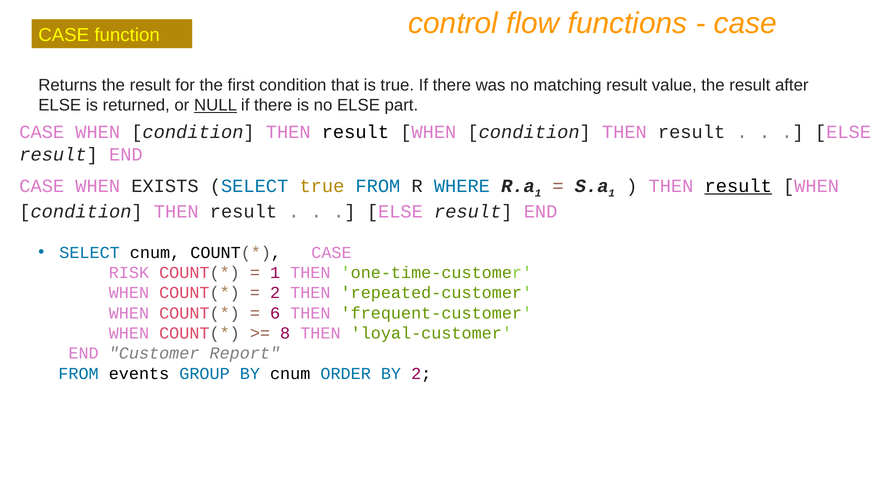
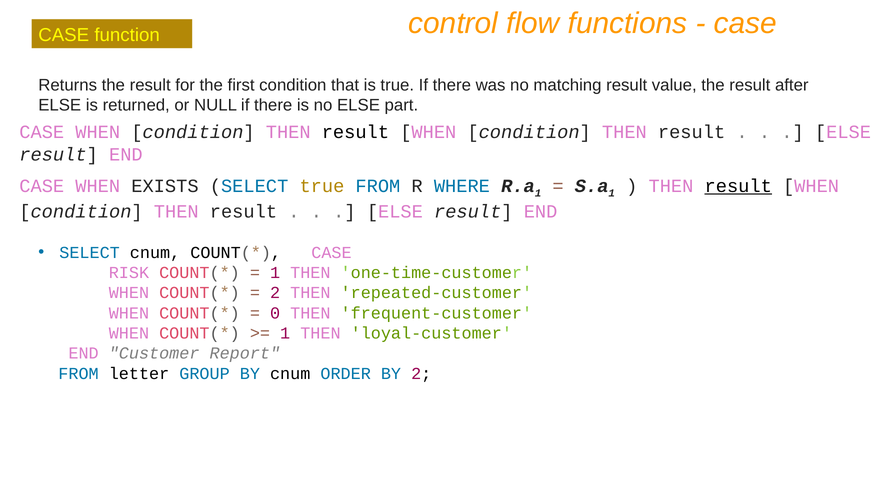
NULL underline: present -> none
6: 6 -> 0
8 at (285, 333): 8 -> 1
events: events -> letter
